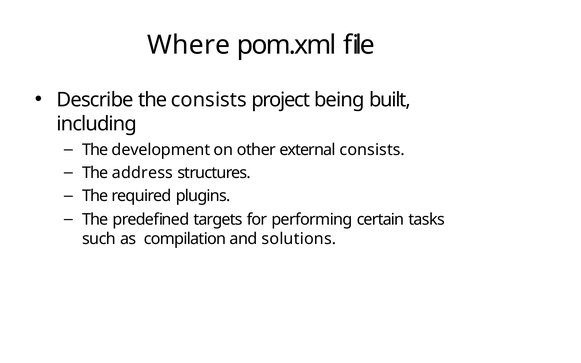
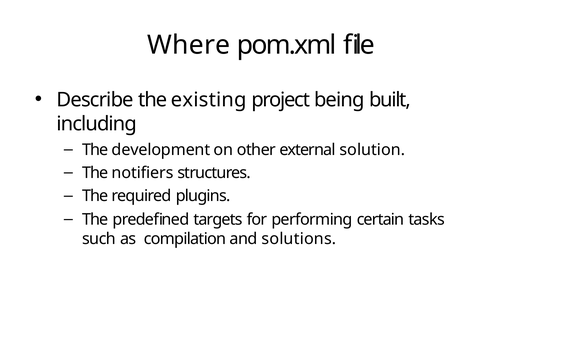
the consists: consists -> existing
external consists: consists -> solution
address: address -> notifiers
